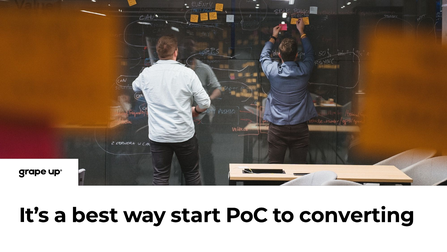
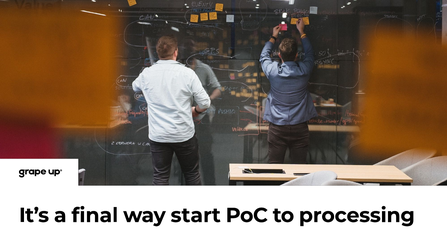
best: best -> final
converting: converting -> processing
